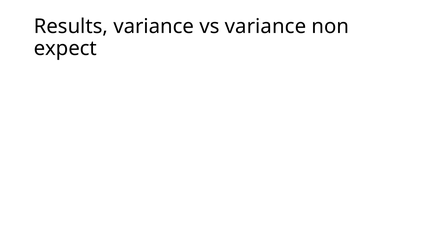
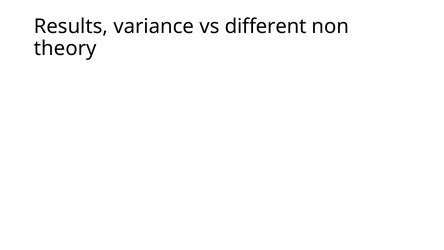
vs variance: variance -> different
expect: expect -> theory
